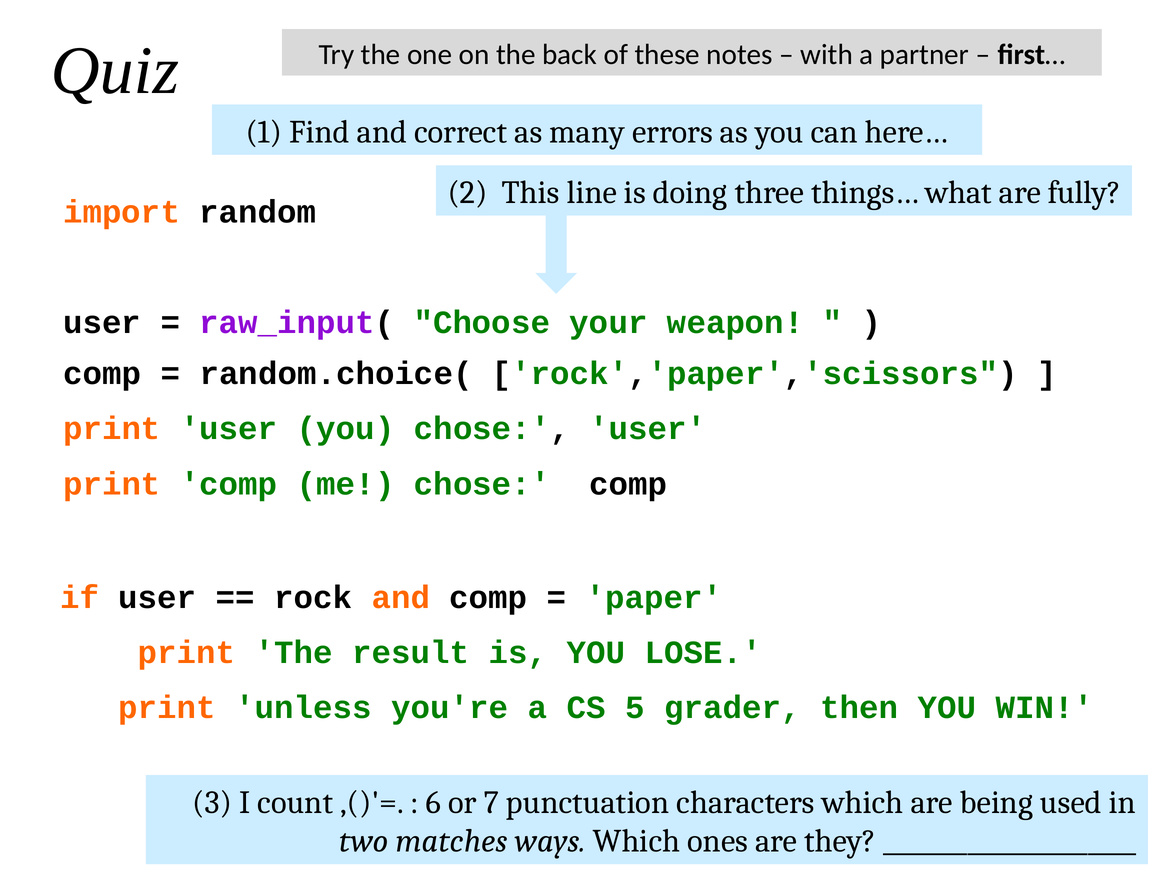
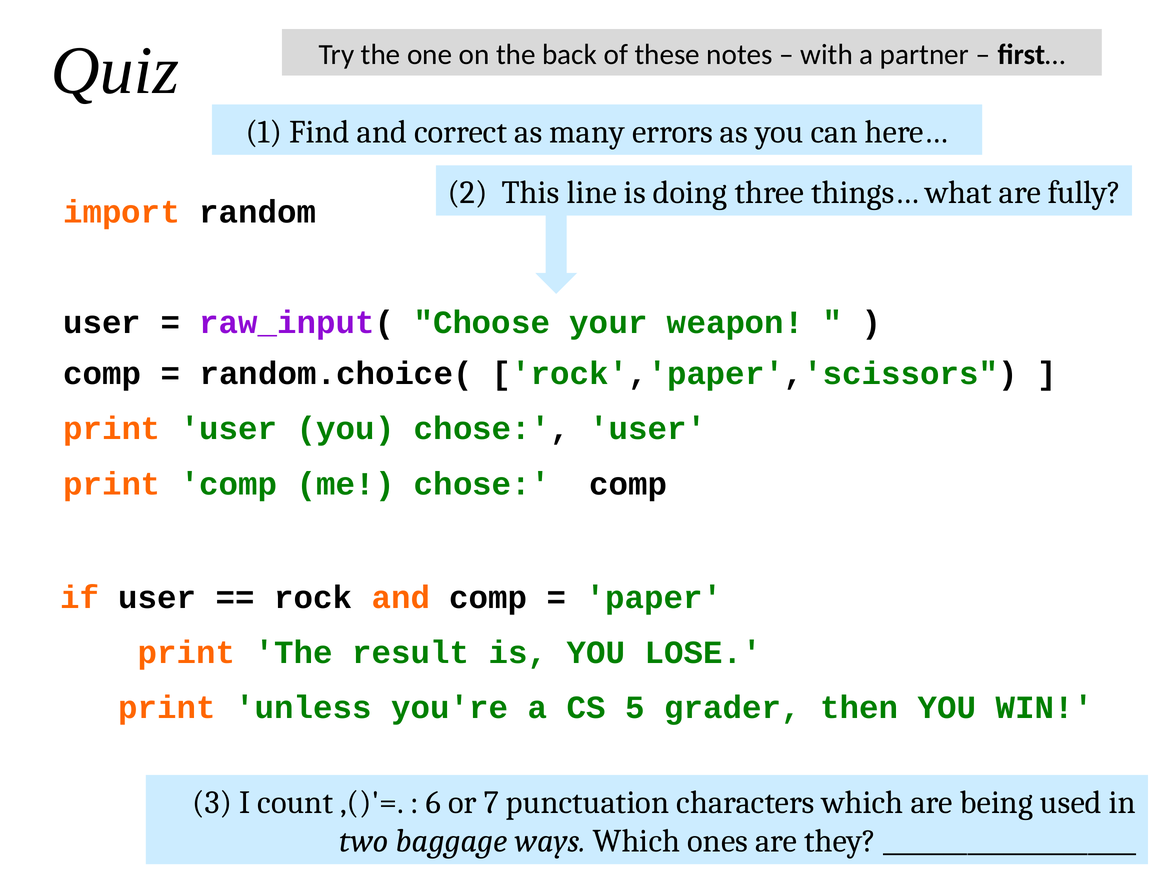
matches: matches -> baggage
